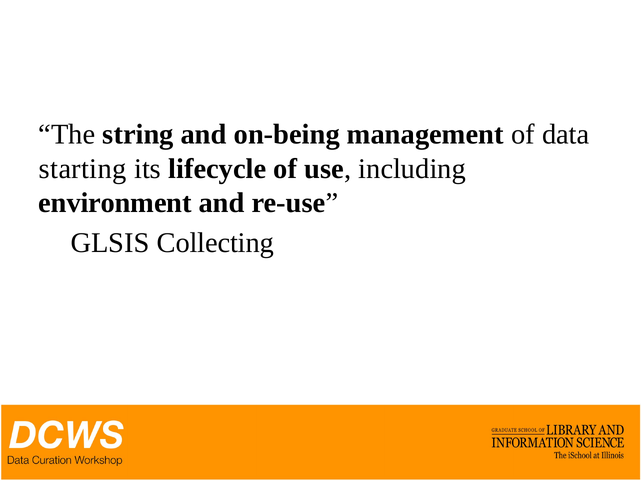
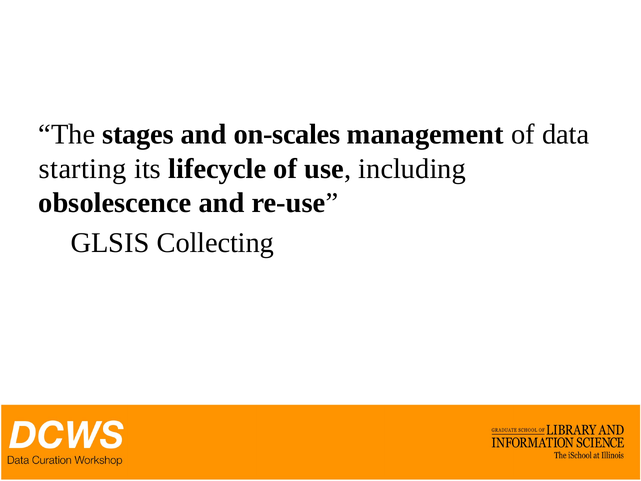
string: string -> stages
on-being: on-being -> on-scales
environment: environment -> obsolescence
